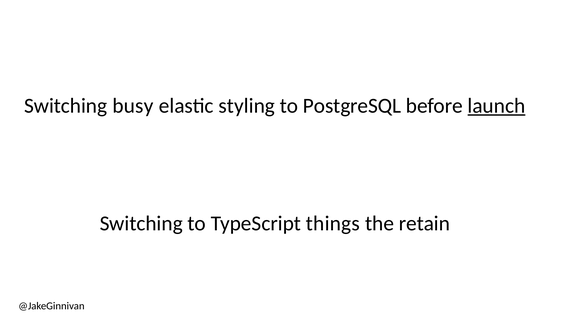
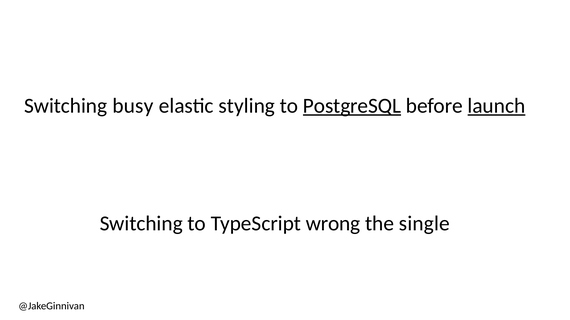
PostgreSQL underline: none -> present
things: things -> wrong
retain: retain -> single
